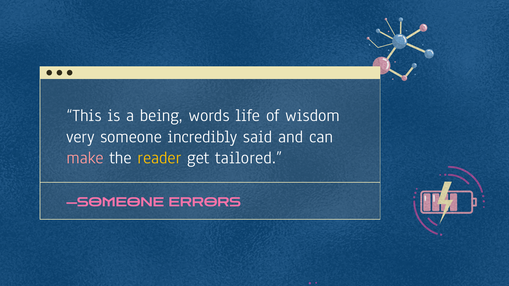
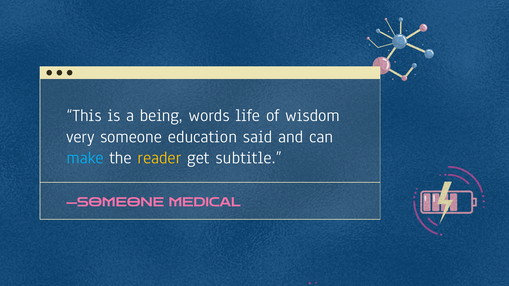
incredibly: incredibly -> education
make colour: pink -> light blue
tailored: tailored -> subtitle
ERRORS: ERRORS -> MEDICAL
